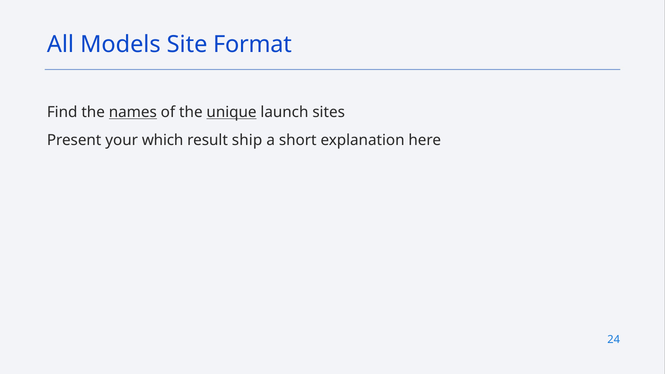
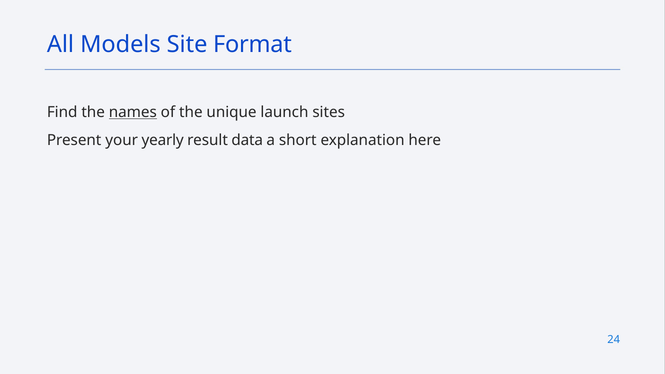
unique underline: present -> none
which: which -> yearly
ship: ship -> data
